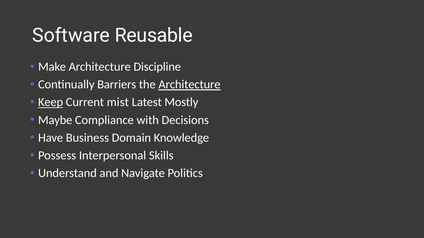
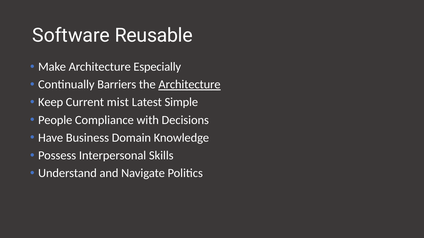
Discipline: Discipline -> Especially
Keep underline: present -> none
Mostly: Mostly -> Simple
Maybe: Maybe -> People
